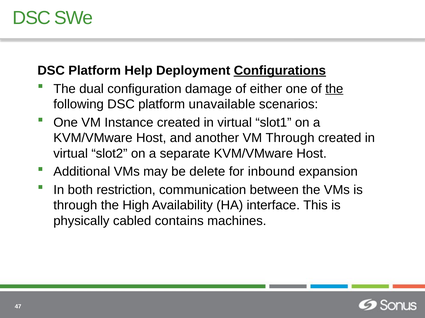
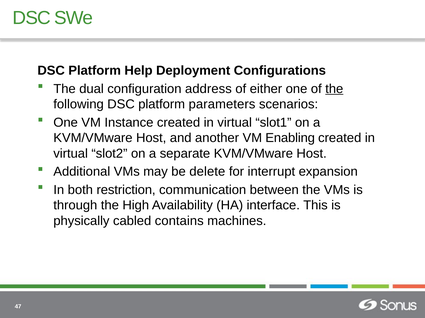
Configurations underline: present -> none
damage: damage -> address
unavailable: unavailable -> parameters
VM Through: Through -> Enabling
inbound: inbound -> interrupt
